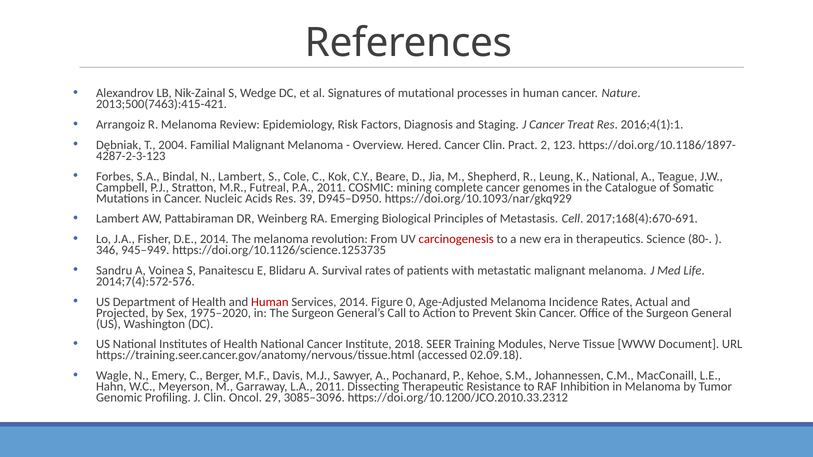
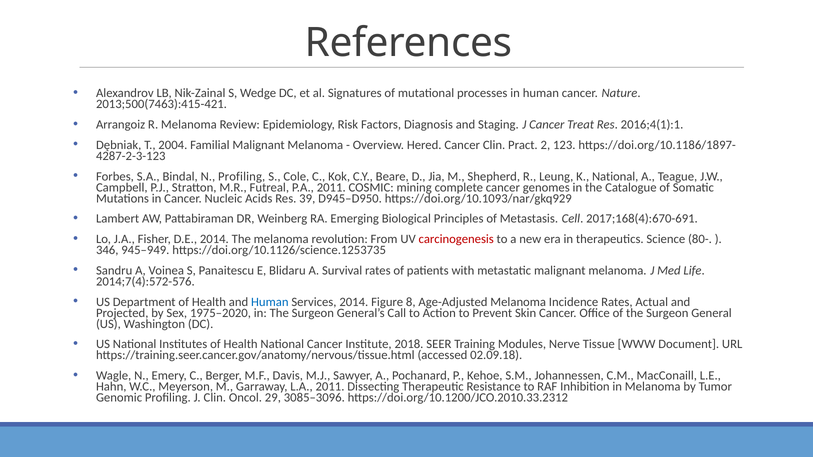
N Lambert: Lambert -> Profiling
Human at (270, 302) colour: red -> blue
0: 0 -> 8
